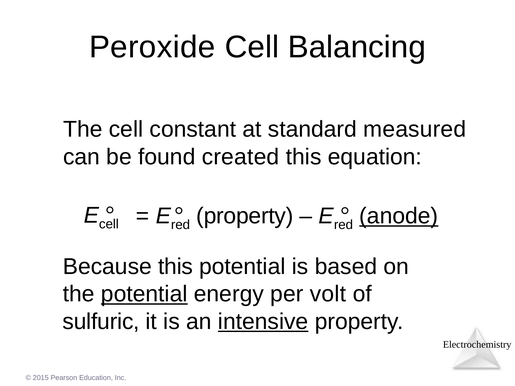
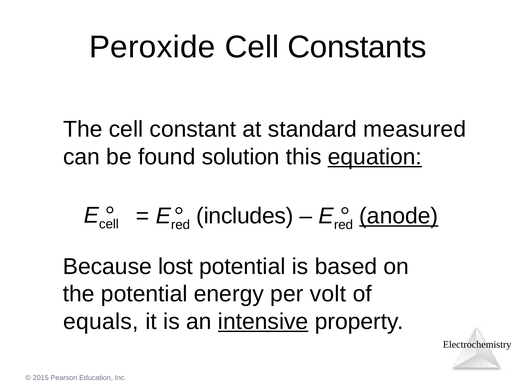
Balancing: Balancing -> Constants
created: created -> solution
equation underline: none -> present
property at (245, 216): property -> includes
Because this: this -> lost
potential at (144, 294) underline: present -> none
sulfuric: sulfuric -> equals
